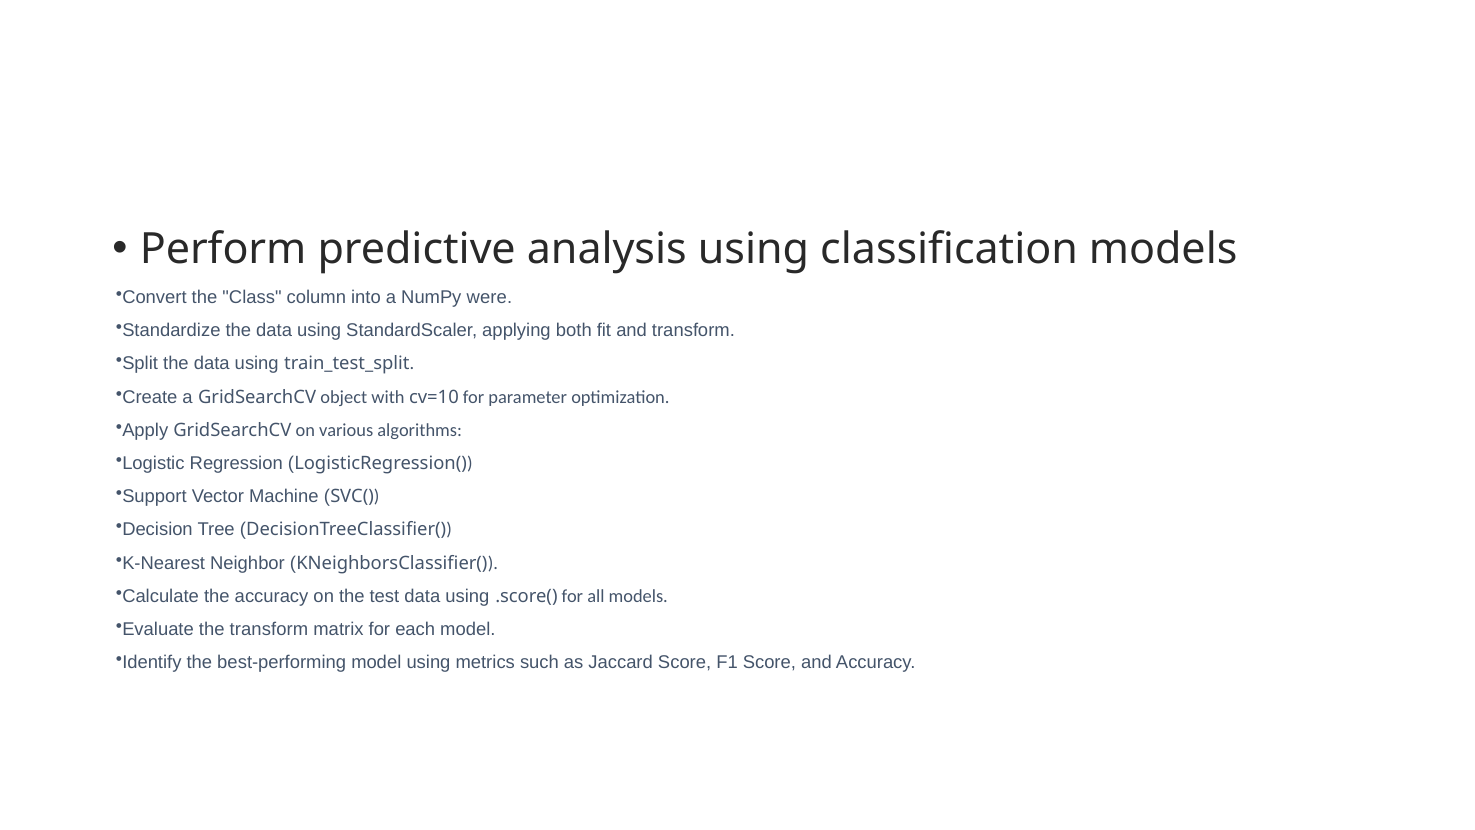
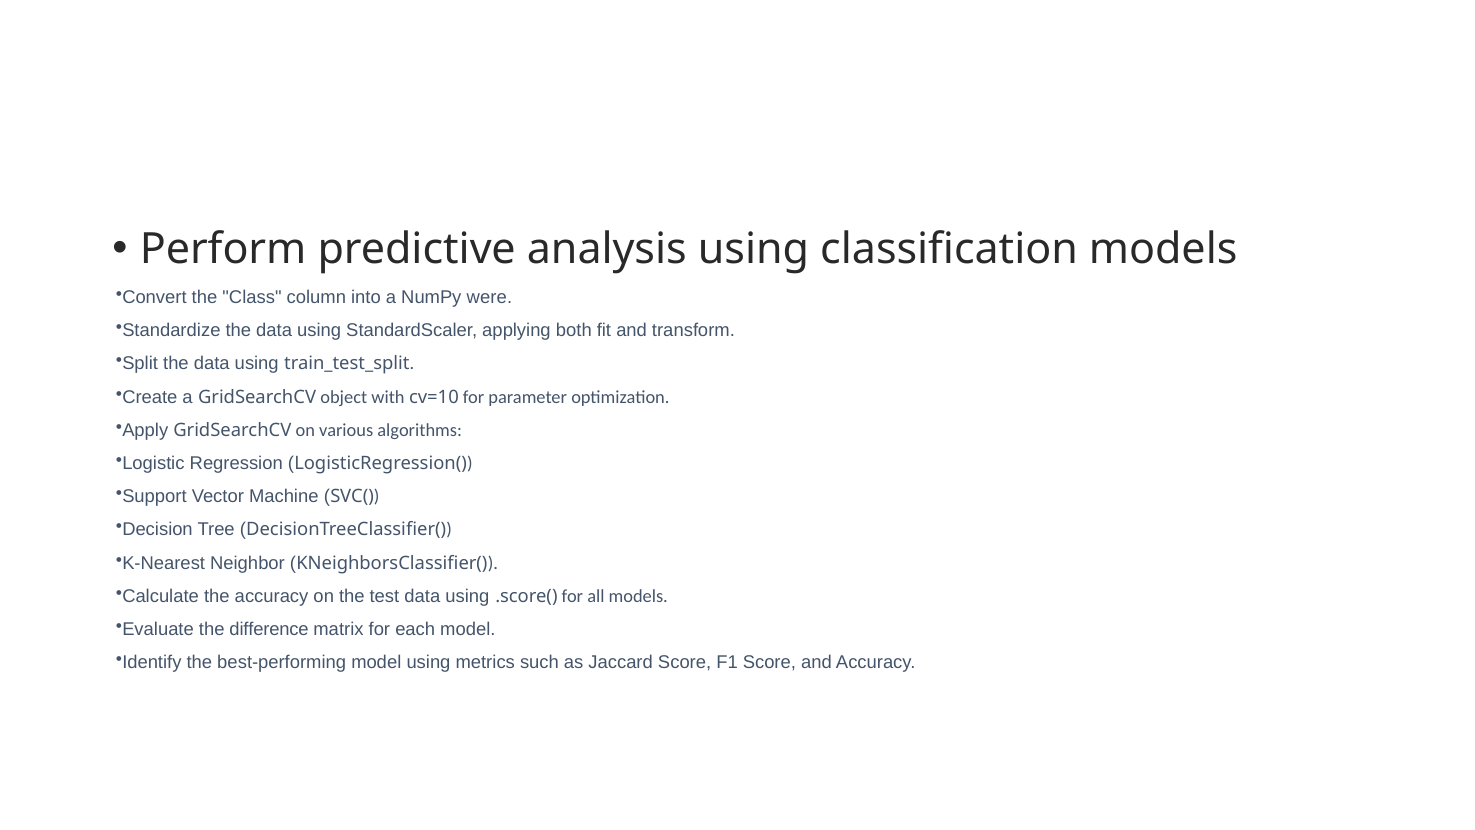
the transform: transform -> difference
